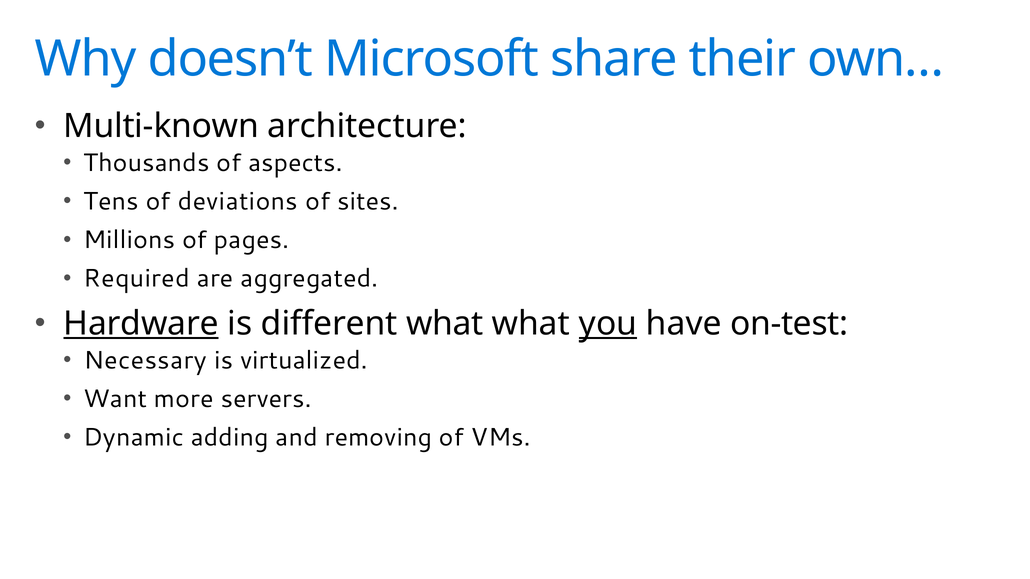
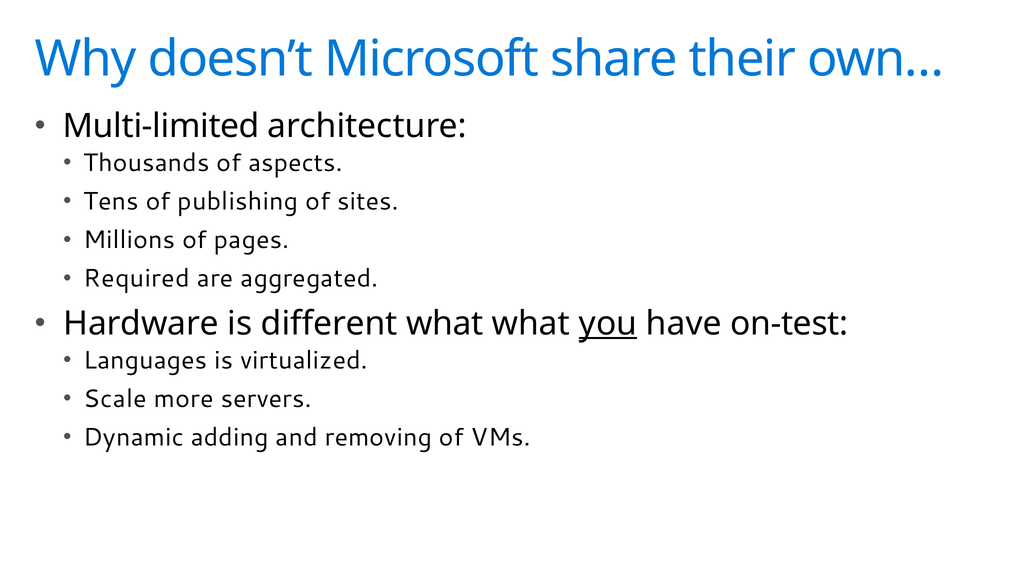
Multi-known: Multi-known -> Multi-limited
deviations: deviations -> publishing
Hardware underline: present -> none
Necessary: Necessary -> Languages
Want: Want -> Scale
